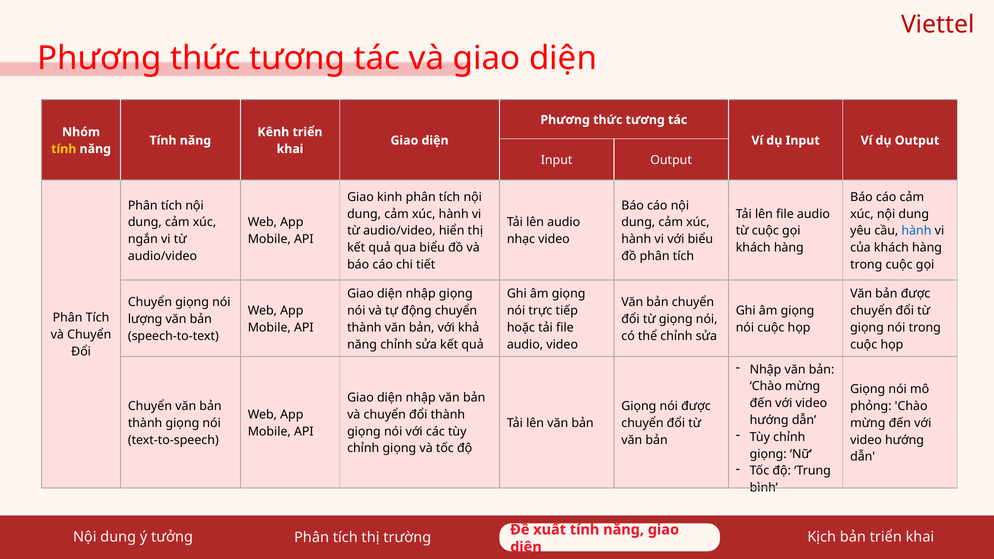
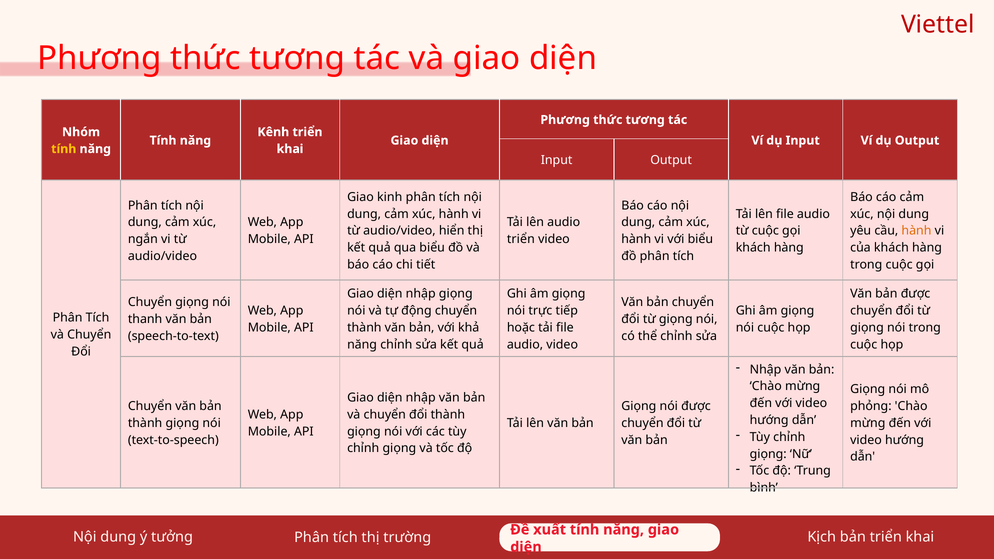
hành at (916, 231) colour: blue -> orange
nhạc at (521, 239): nhạc -> triển
lượng: lượng -> thanh
